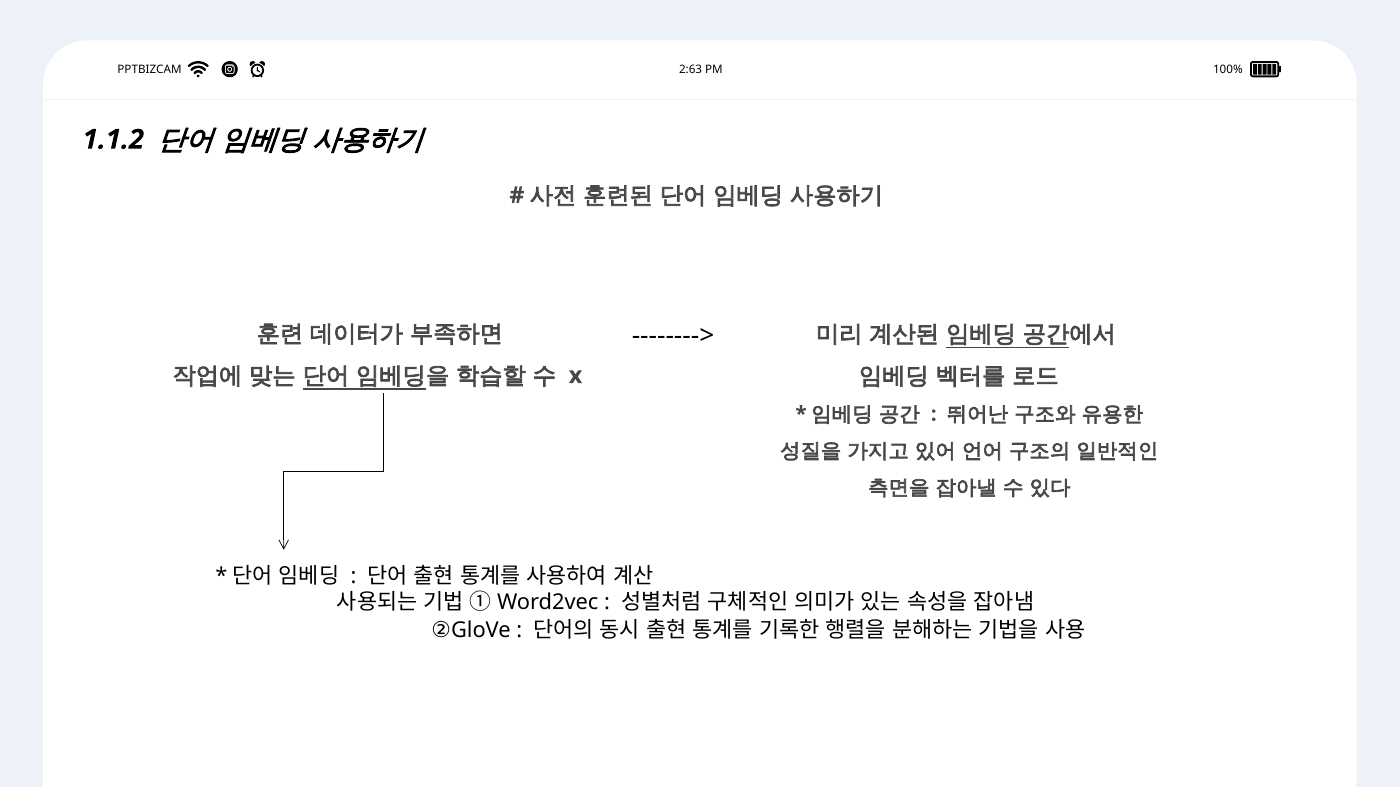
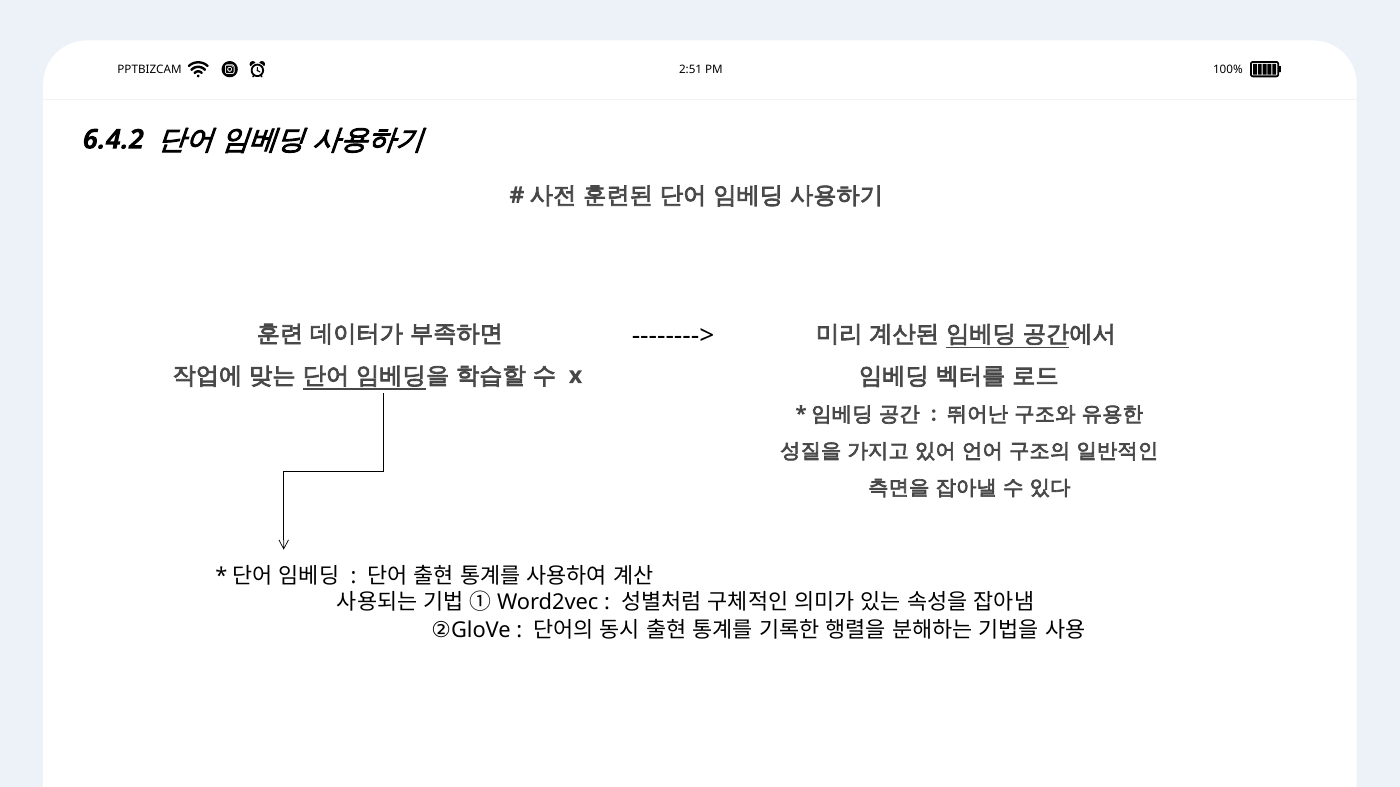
2:63: 2:63 -> 2:51
1.1.2: 1.1.2 -> 6.4.2
